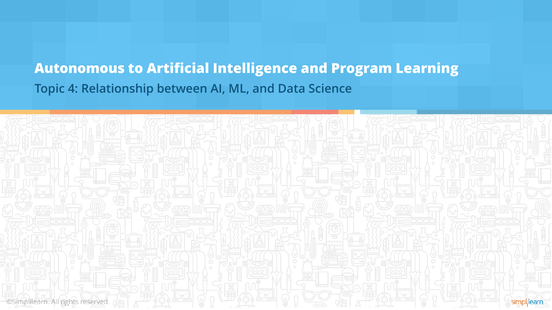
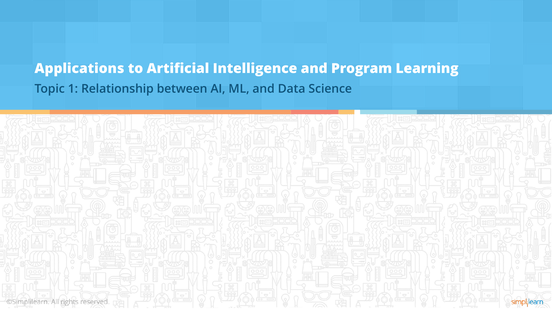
Autonomous: Autonomous -> Applications
4: 4 -> 1
